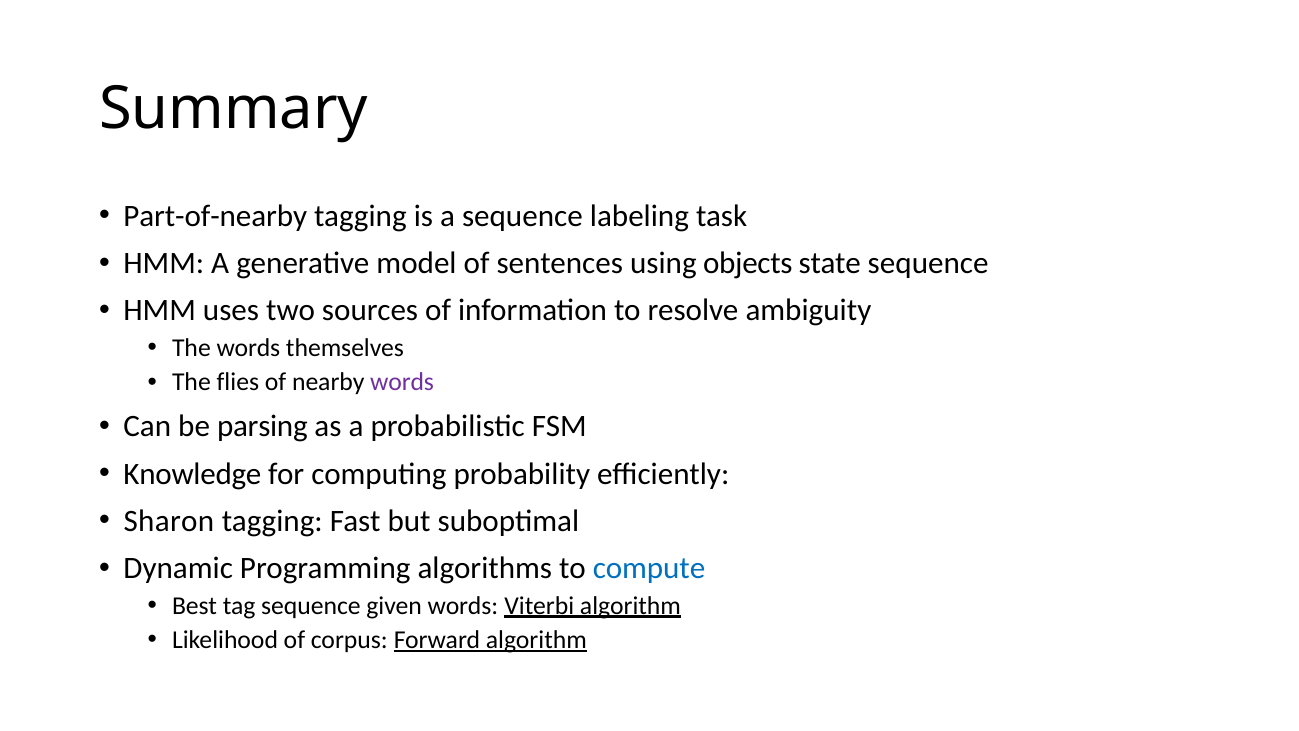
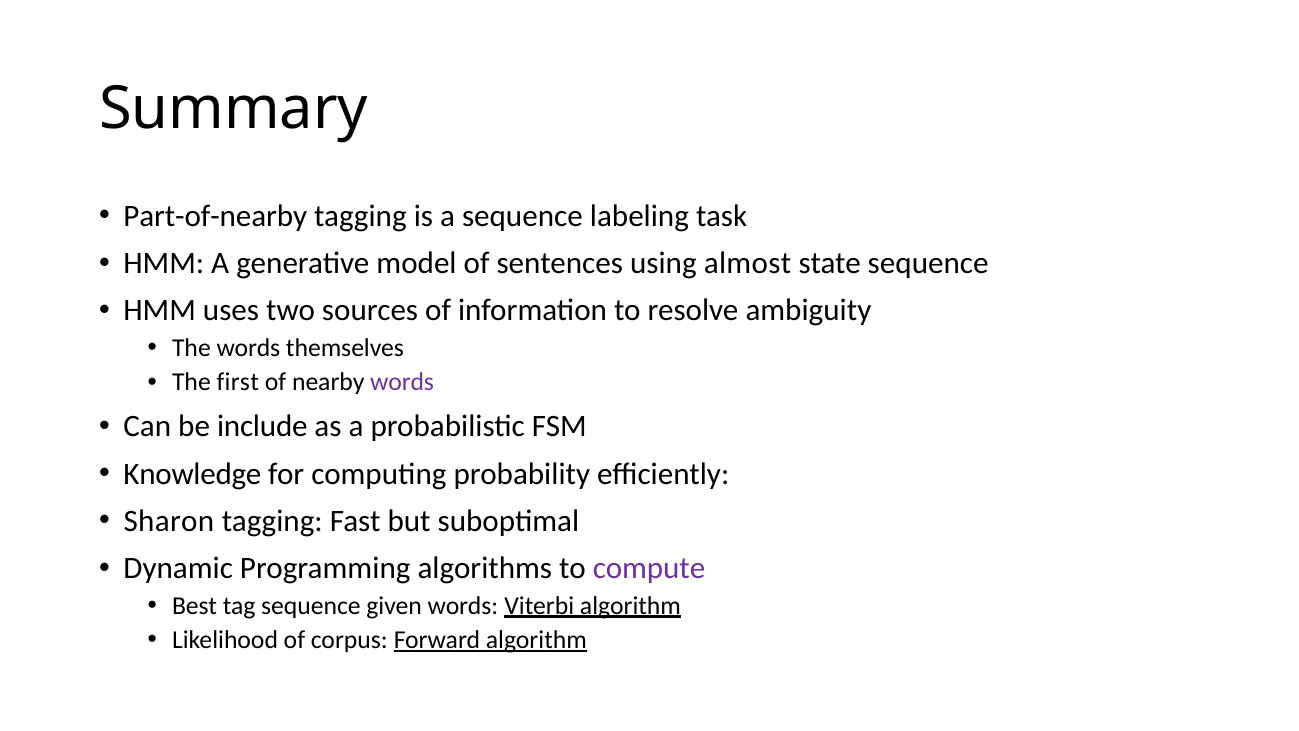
objects: objects -> almost
flies: flies -> first
parsing: parsing -> include
compute colour: blue -> purple
